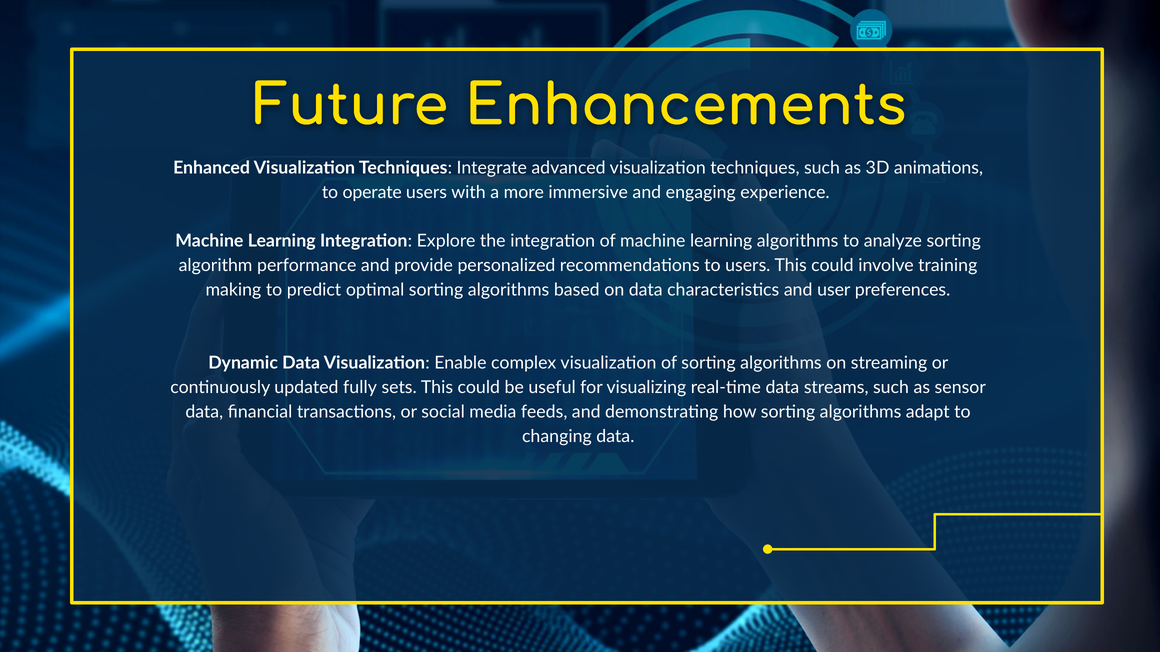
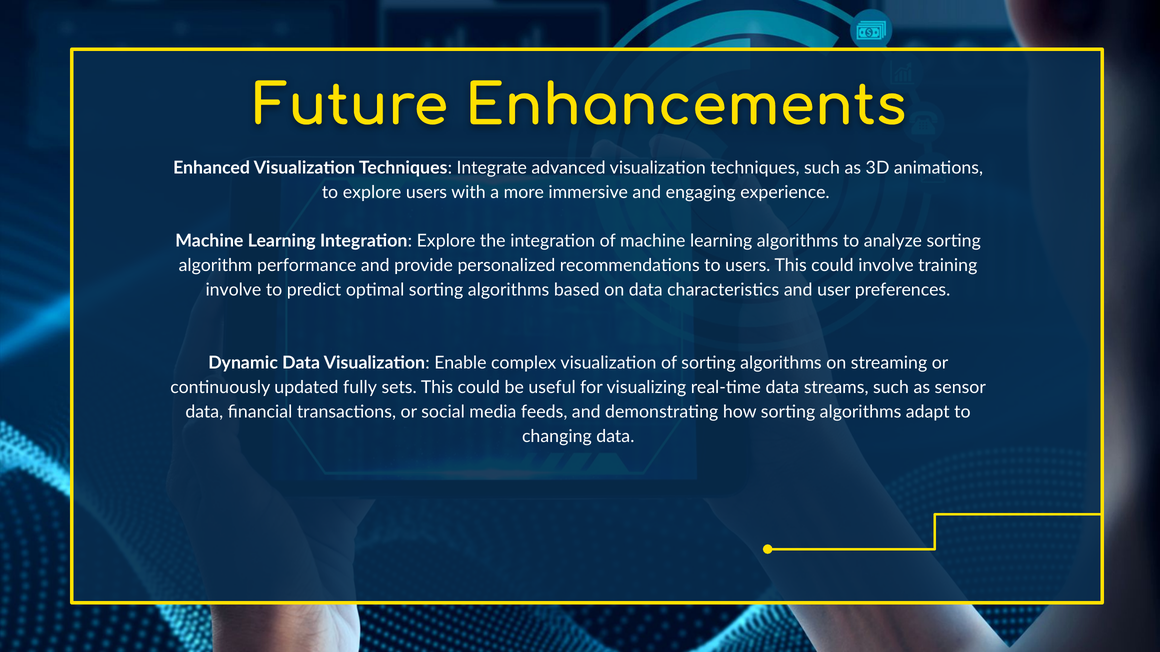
to operate: operate -> explore
making at (233, 290): making -> involve
